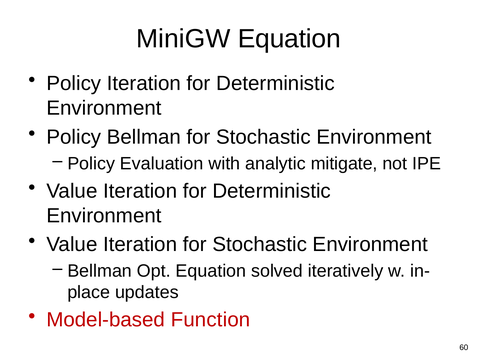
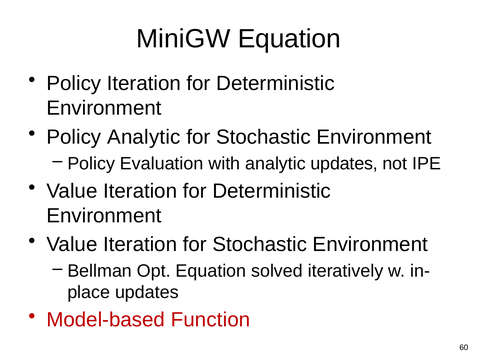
Policy Bellman: Bellman -> Analytic
analytic mitigate: mitigate -> updates
